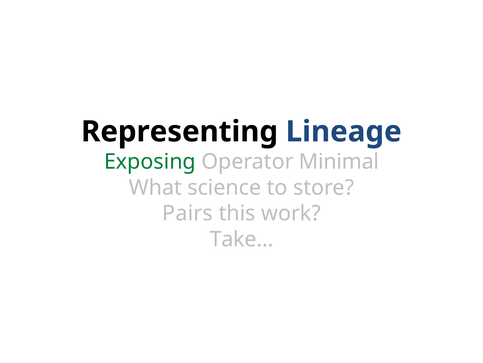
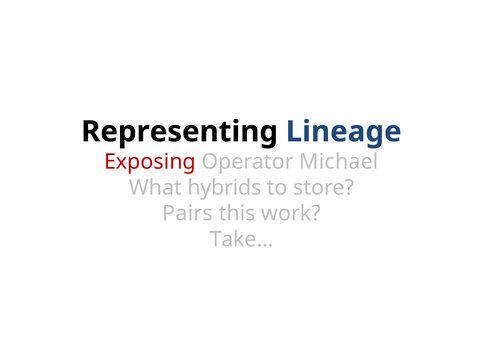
Exposing colour: green -> red
Minimal: Minimal -> Michael
science: science -> hybrids
